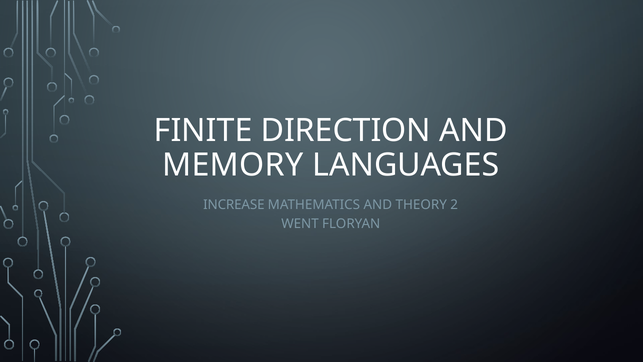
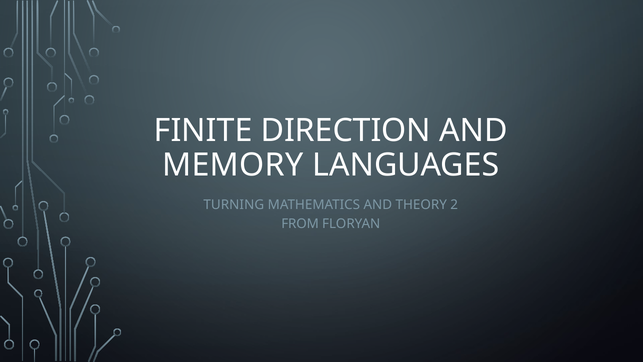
INCREASE: INCREASE -> TURNING
WENT: WENT -> FROM
